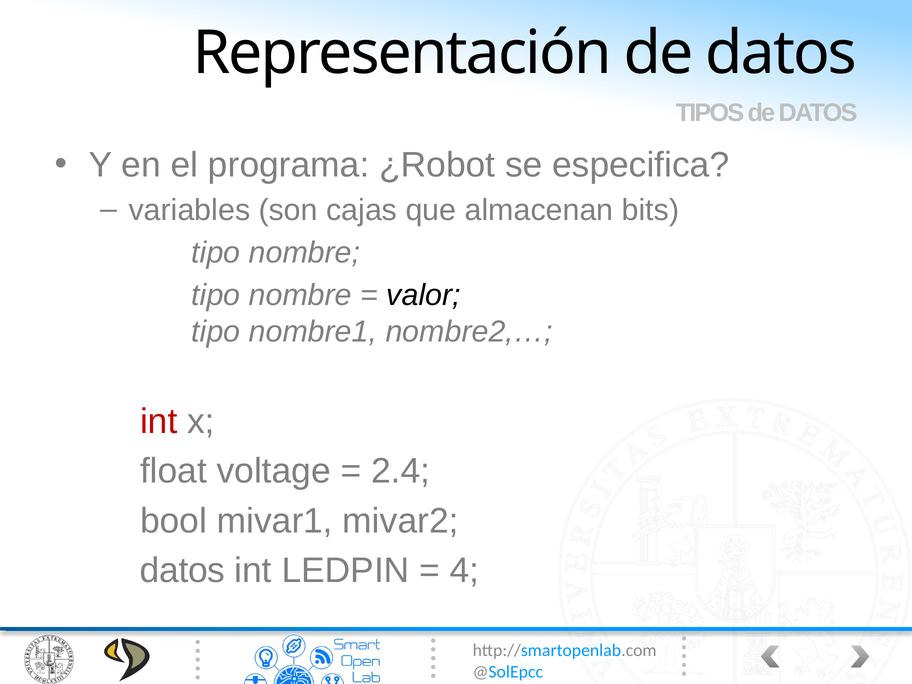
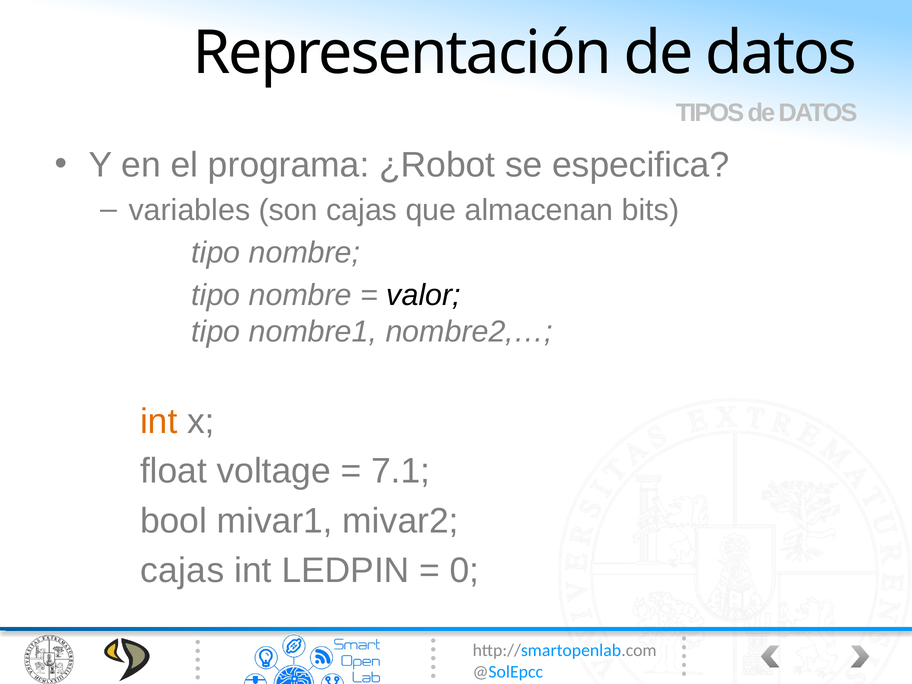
int at (159, 421) colour: red -> orange
2.4: 2.4 -> 7.1
datos at (183, 571): datos -> cajas
4: 4 -> 0
